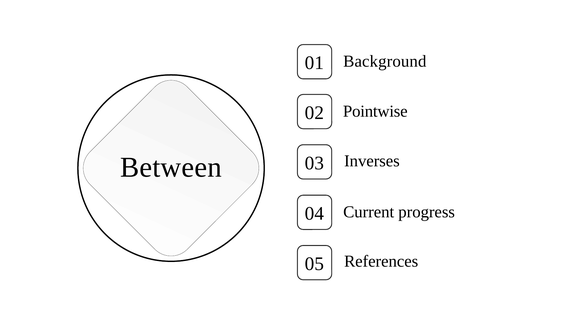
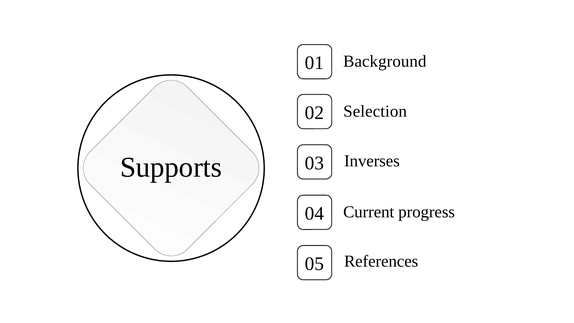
Pointwise: Pointwise -> Selection
Between: Between -> Supports
